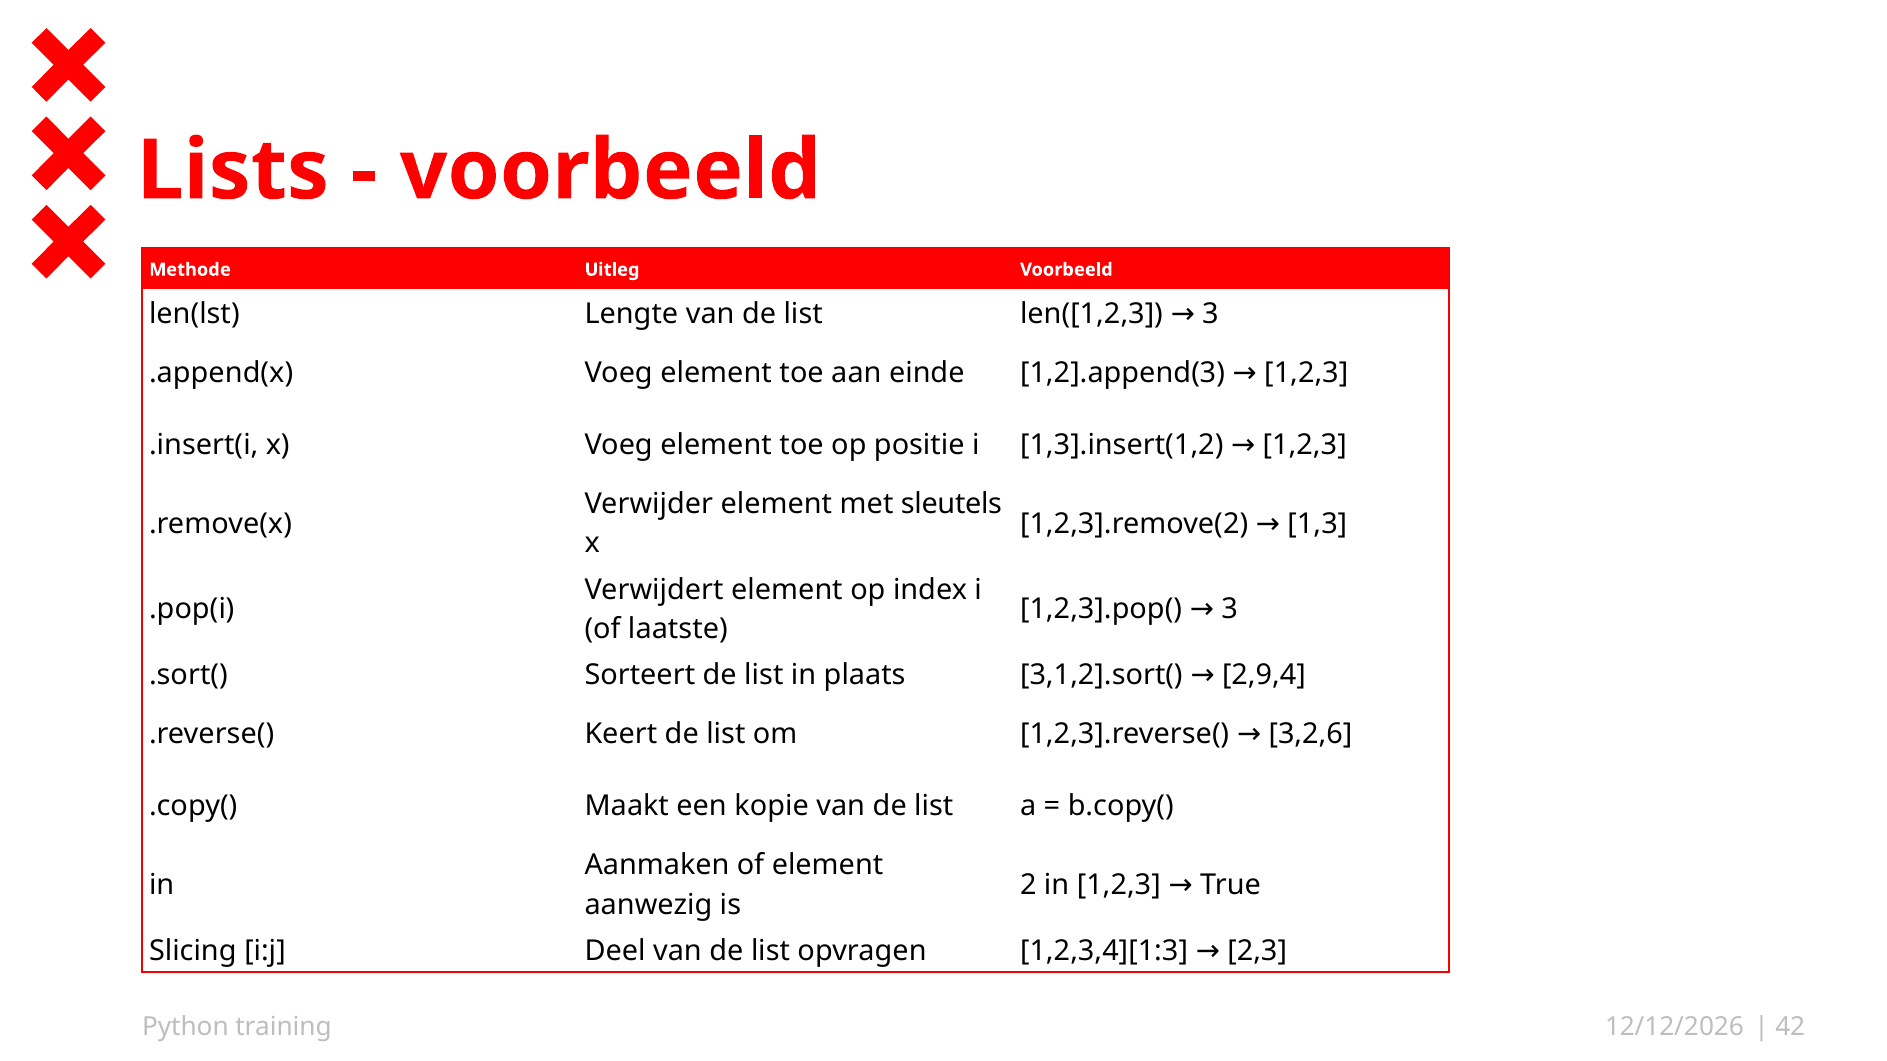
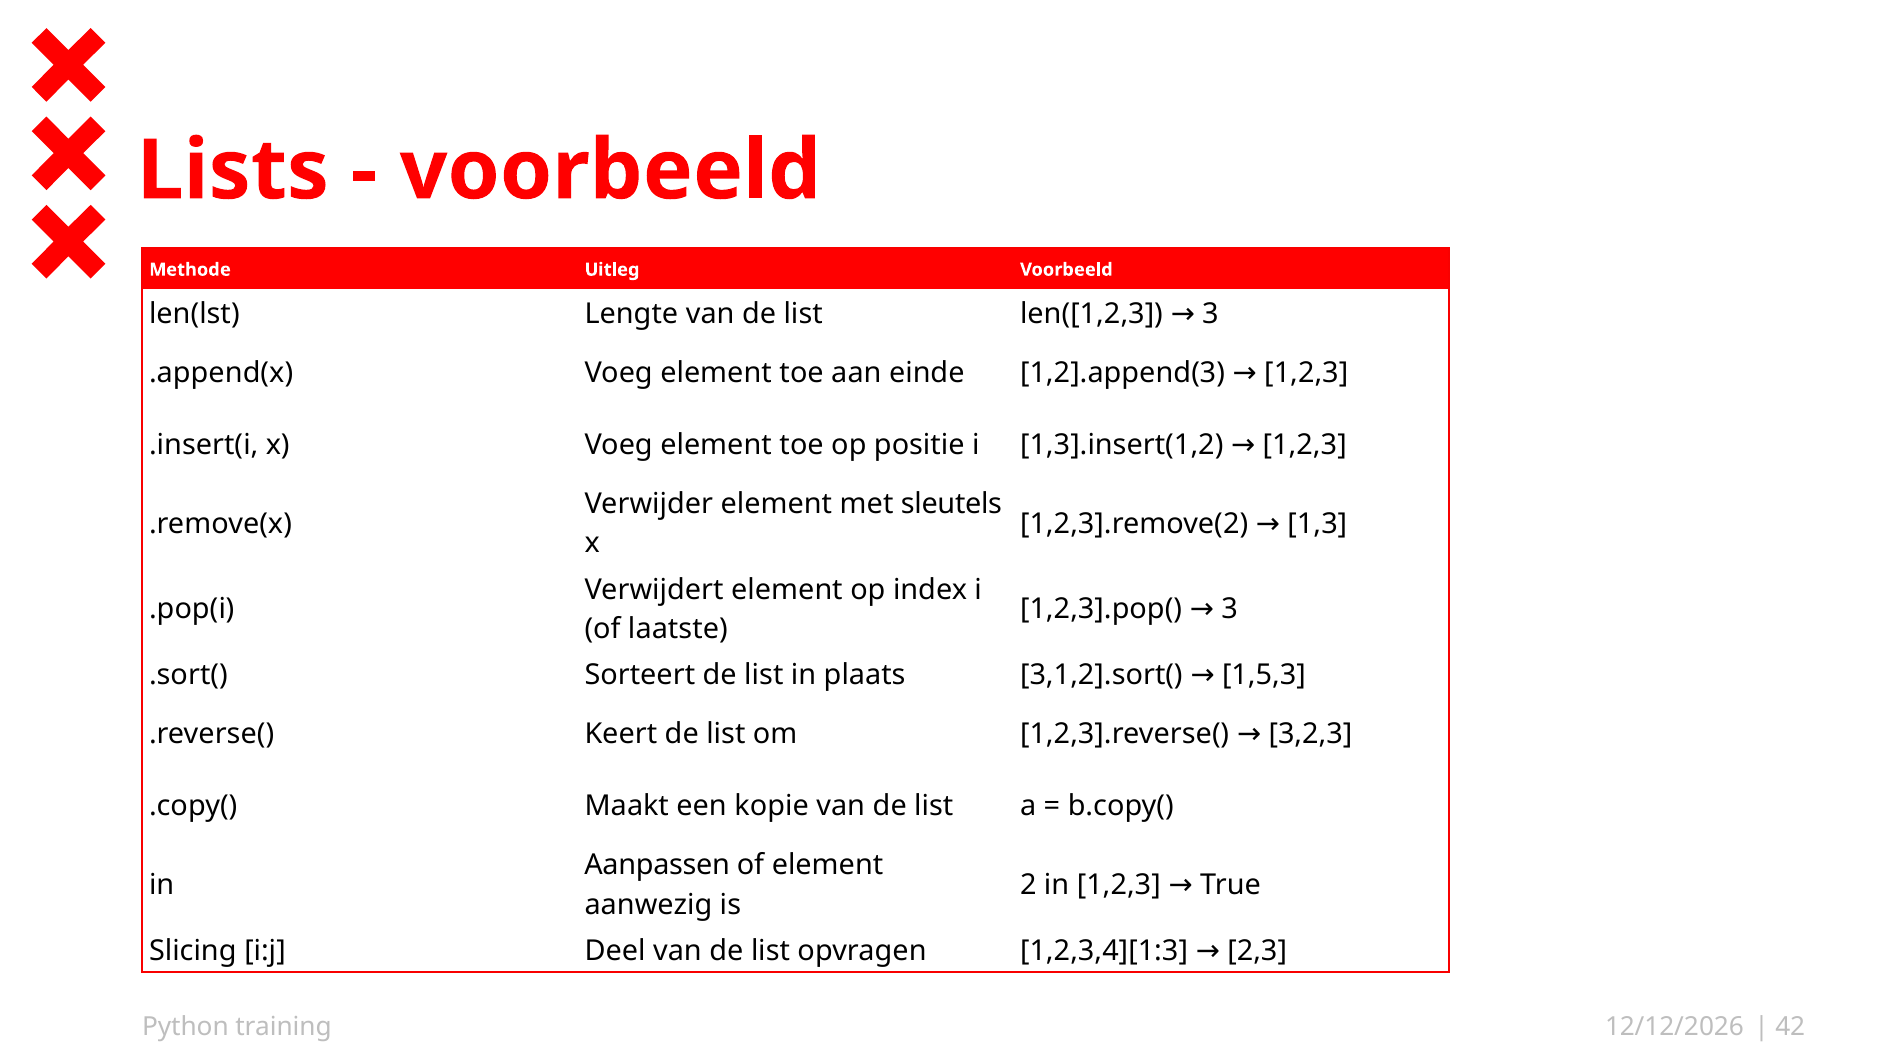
2,9,4: 2,9,4 -> 1,5,3
3,2,6: 3,2,6 -> 3,2,3
Aanmaken: Aanmaken -> Aanpassen
